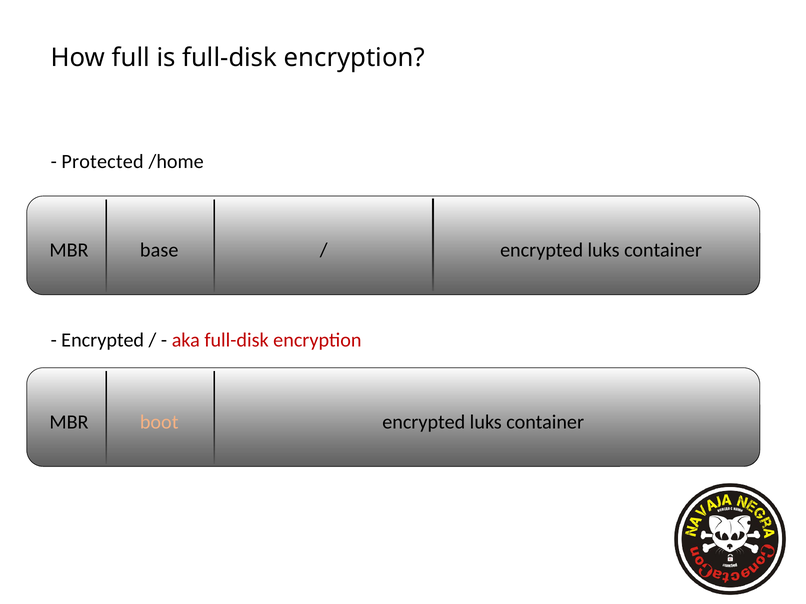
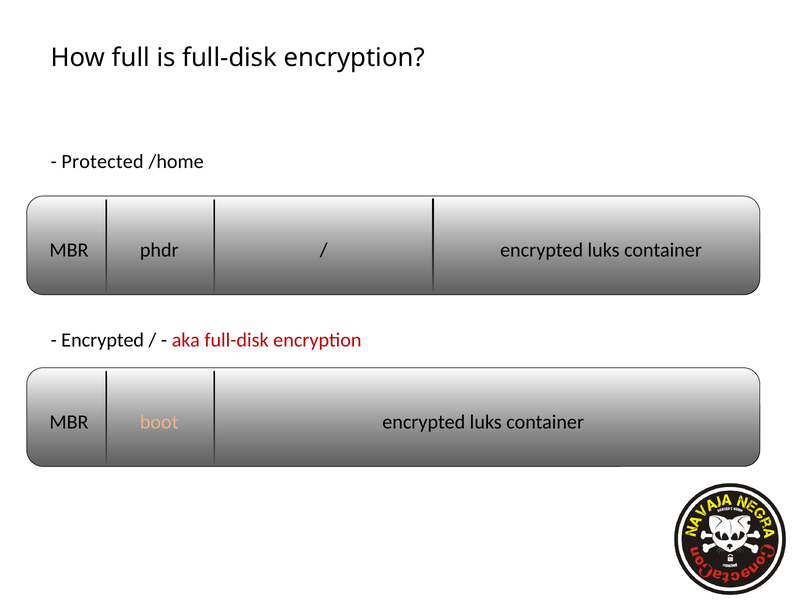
base: base -> phdr
